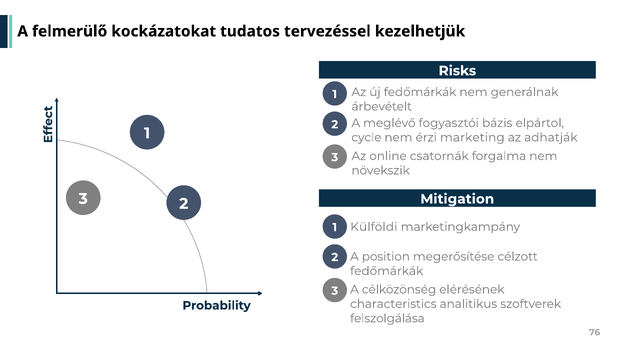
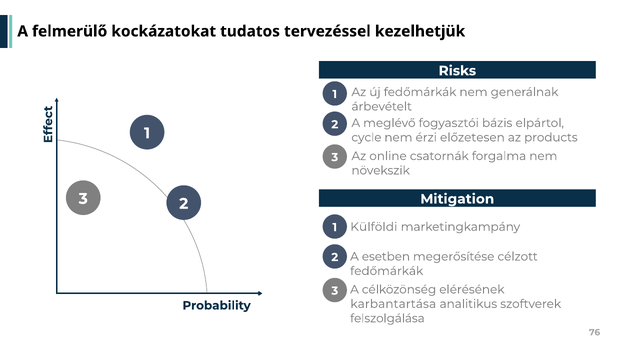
marketing: marketing -> előzetesen
adhatják: adhatják -> products
position: position -> esetben
characteristics: characteristics -> karbantartása
